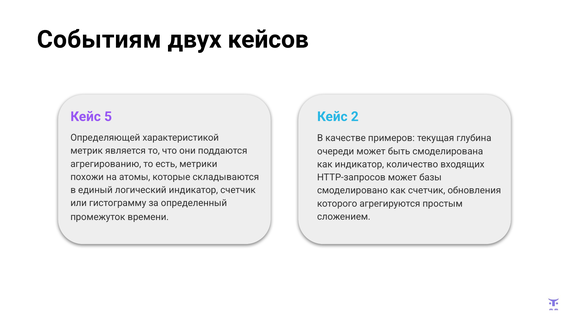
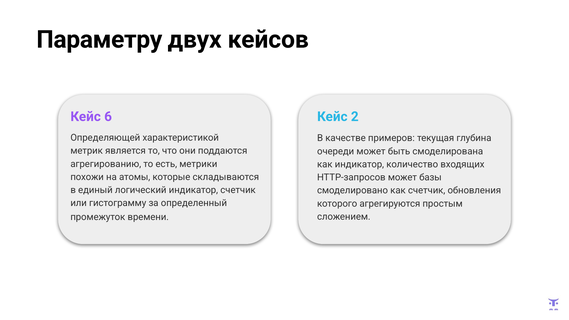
Событиям: Событиям -> Параметру
5: 5 -> 6
